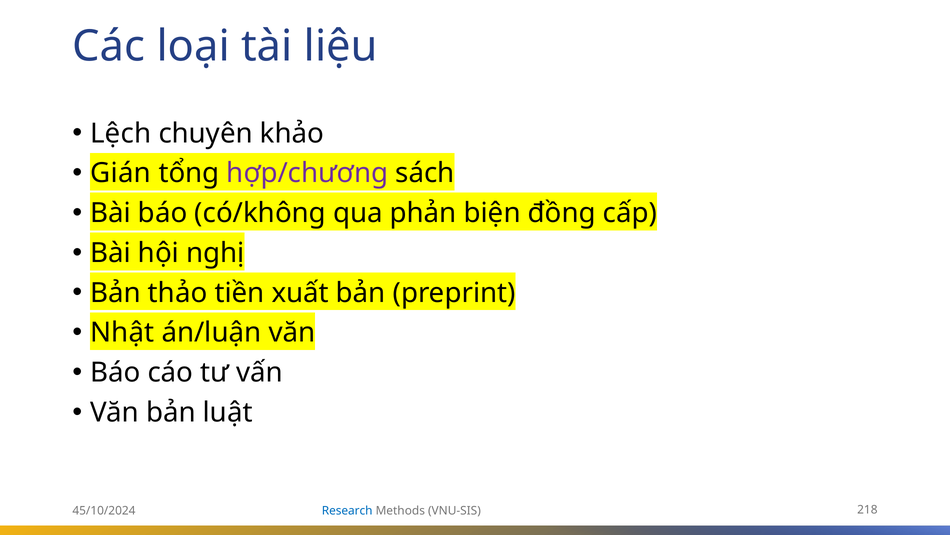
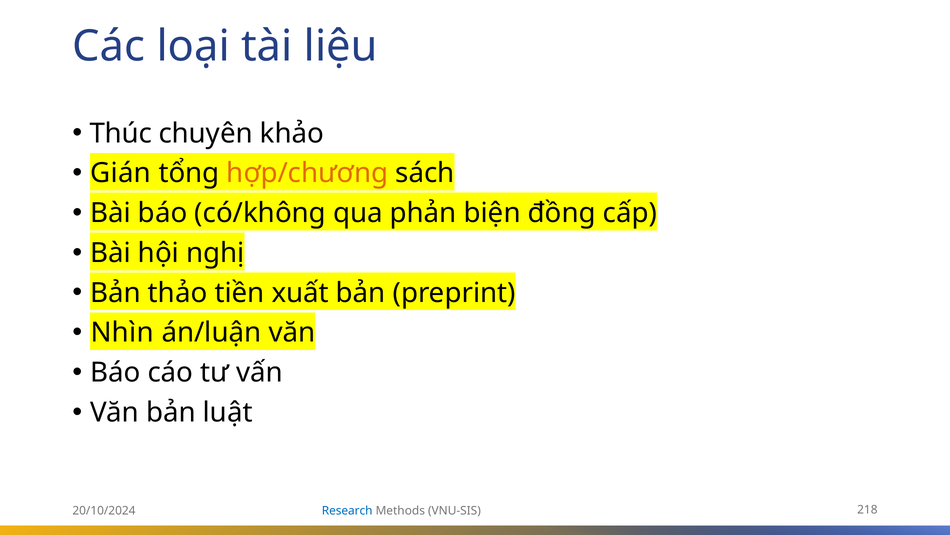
Lệch: Lệch -> Thúc
hợp/chương colour: purple -> orange
Nhật: Nhật -> Nhìn
45/10/2024: 45/10/2024 -> 20/10/2024
